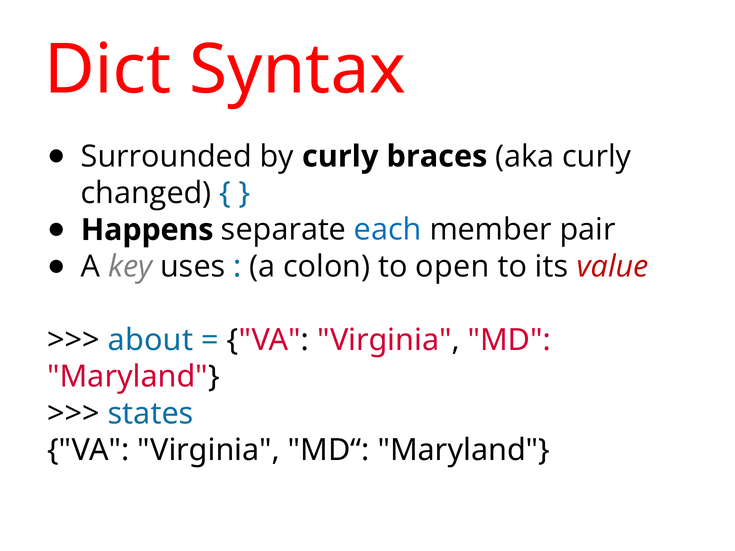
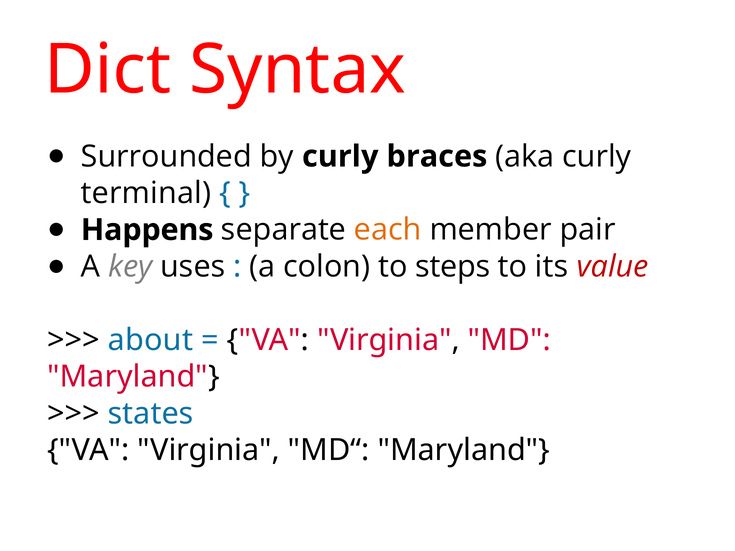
changed: changed -> terminal
each colour: blue -> orange
open: open -> steps
